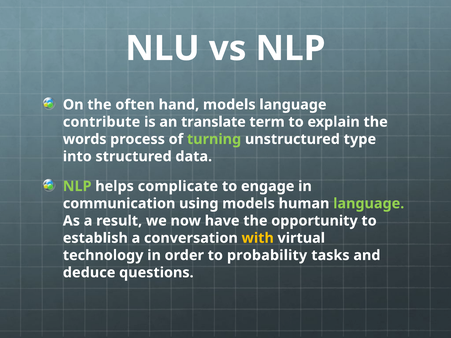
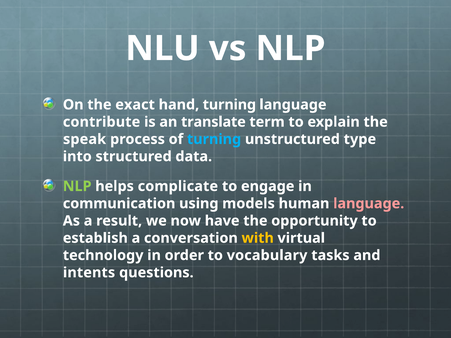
often: often -> exact
hand models: models -> turning
words: words -> speak
turning at (214, 139) colour: light green -> light blue
language at (369, 204) colour: light green -> pink
probability: probability -> vocabulary
deduce: deduce -> intents
